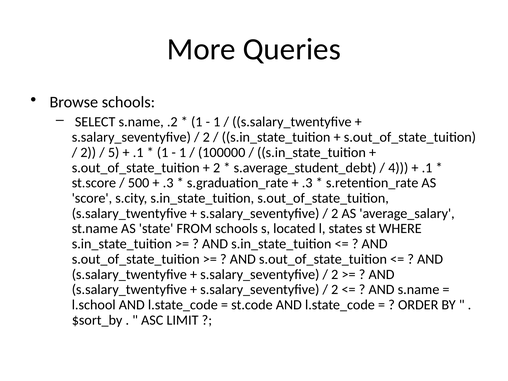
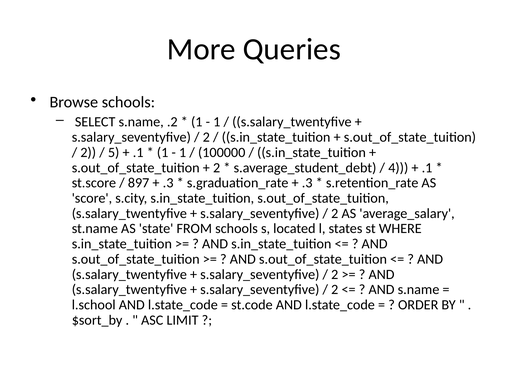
500: 500 -> 897
